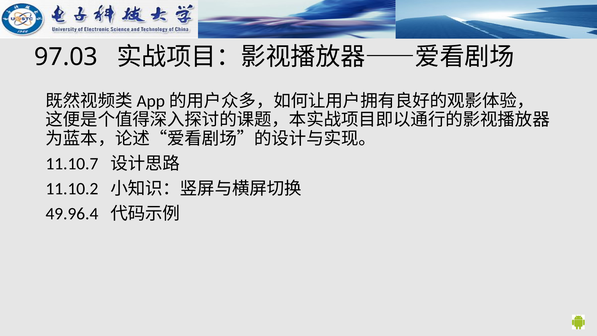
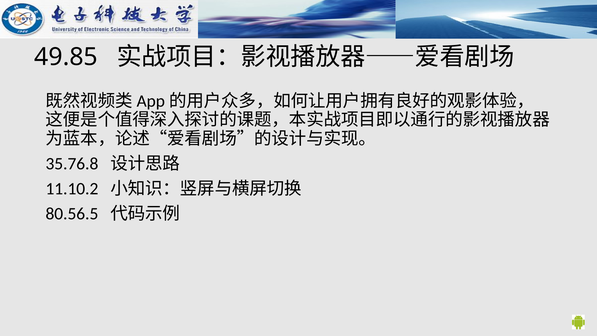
97.03: 97.03 -> 49.85
11.10.7: 11.10.7 -> 35.76.8
49.96.4: 49.96.4 -> 80.56.5
